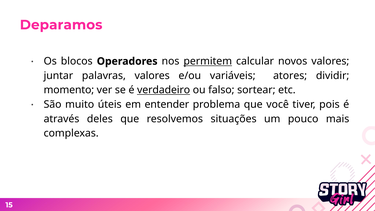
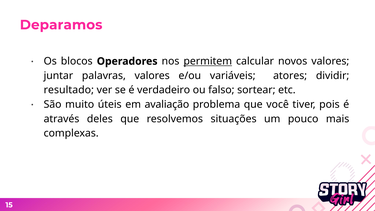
momento: momento -> resultado
verdadeiro underline: present -> none
entender: entender -> avaliação
